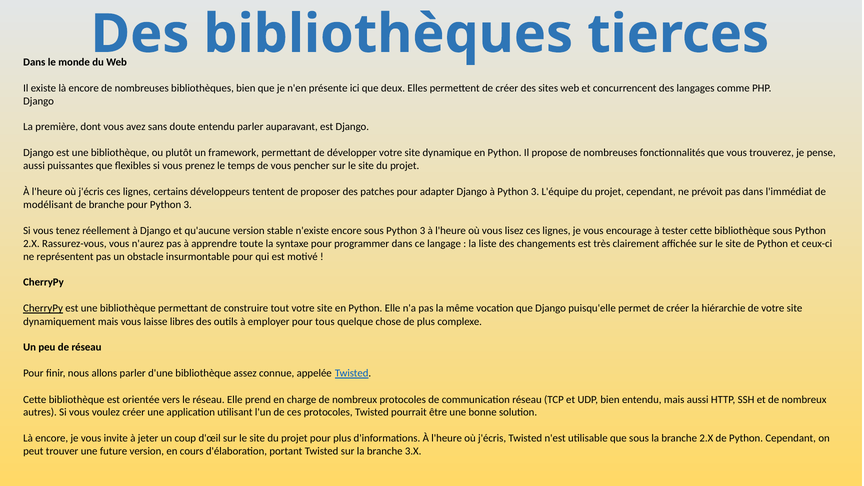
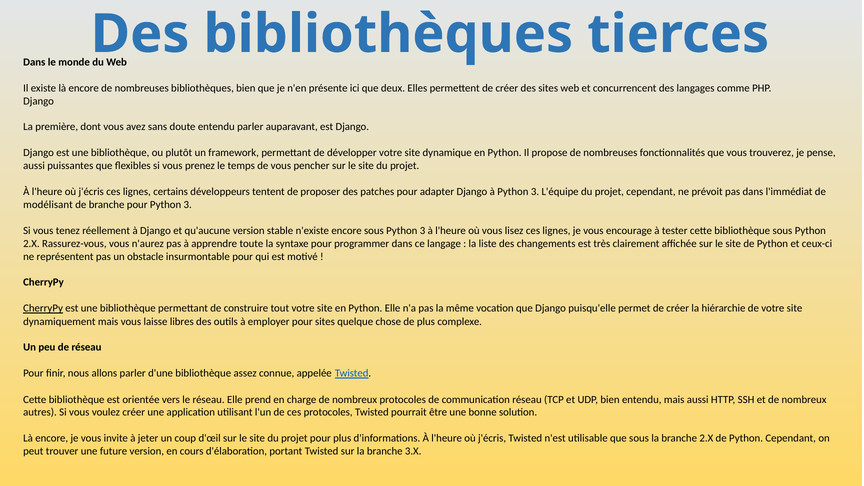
pour tous: tous -> sites
